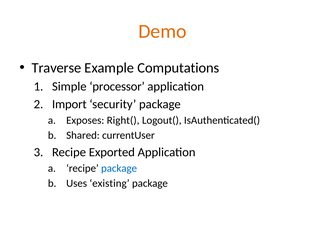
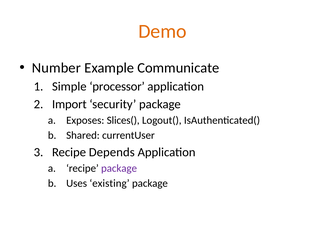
Traverse: Traverse -> Number
Computations: Computations -> Communicate
Right(: Right( -> Slices(
Exported: Exported -> Depends
package at (119, 169) colour: blue -> purple
